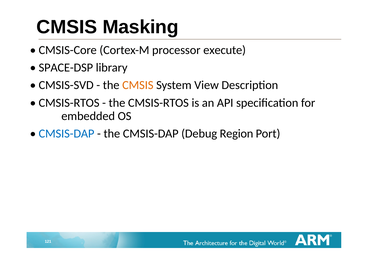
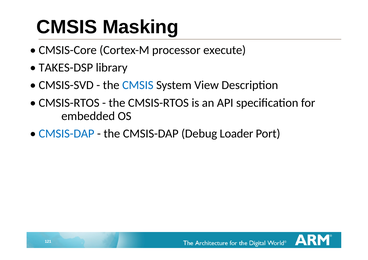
SPACE-DSP: SPACE-DSP -> TAKES-DSP
CMSIS at (138, 85) colour: orange -> blue
Region: Region -> Loader
